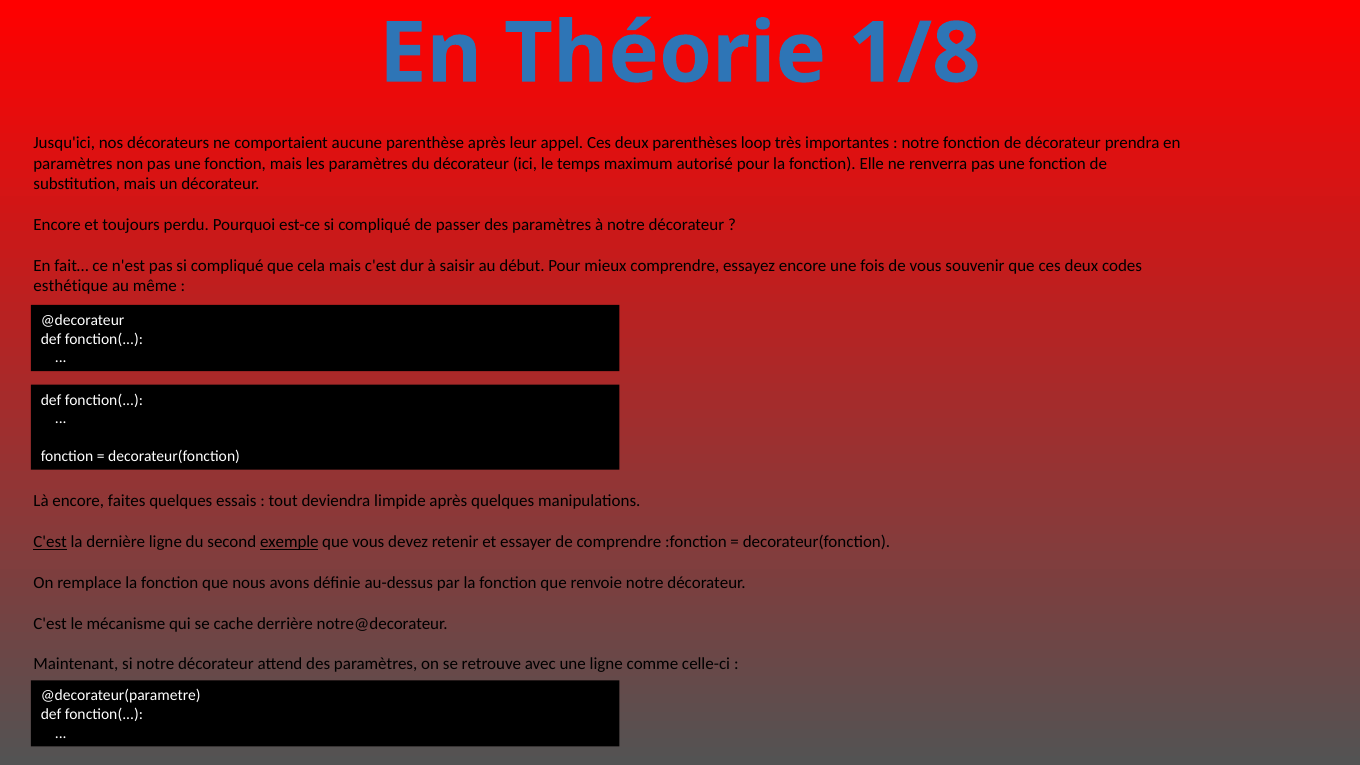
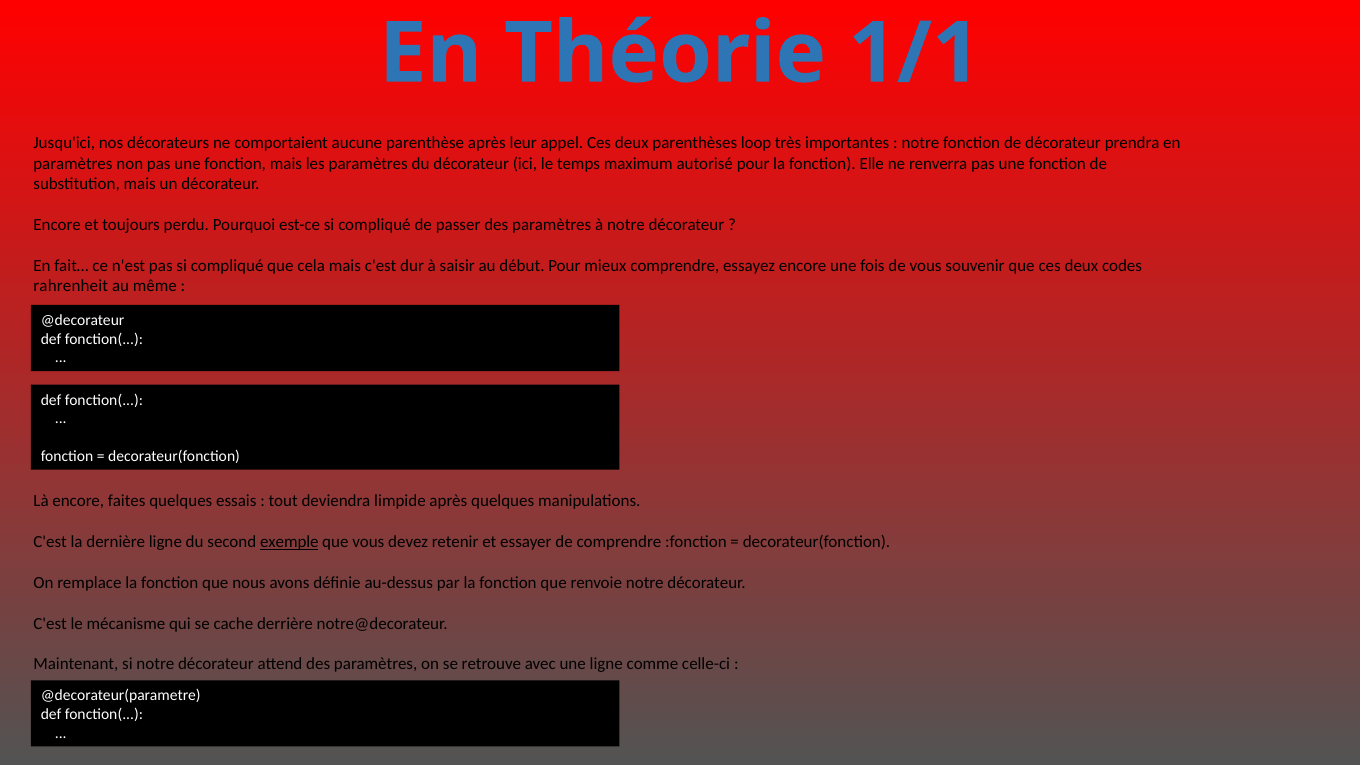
1/8: 1/8 -> 1/1
esthétique: esthétique -> rahrenheit
C'est at (50, 542) underline: present -> none
